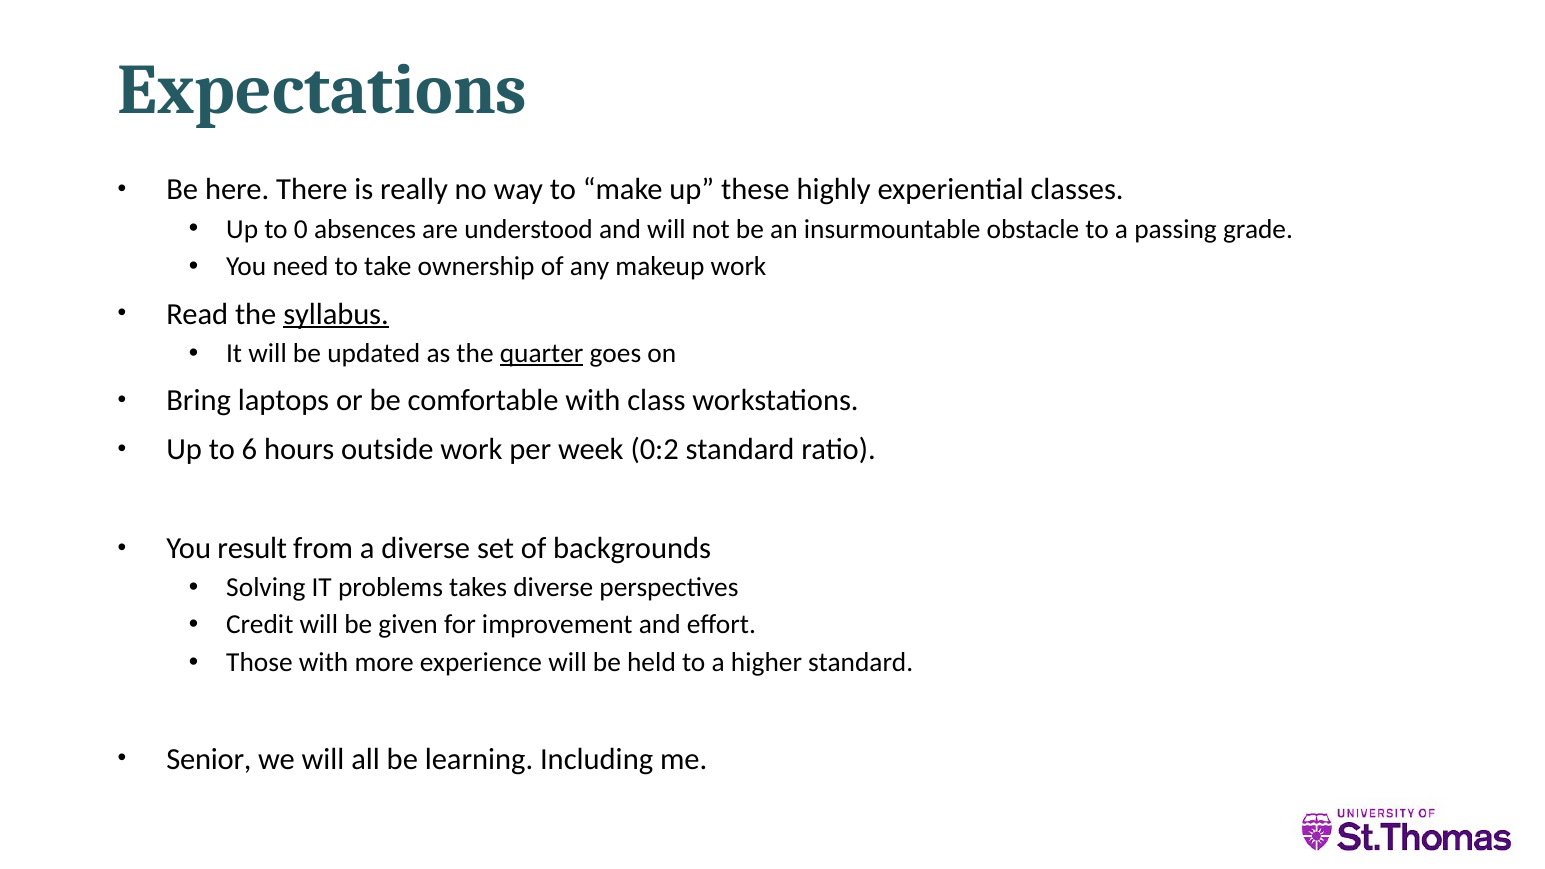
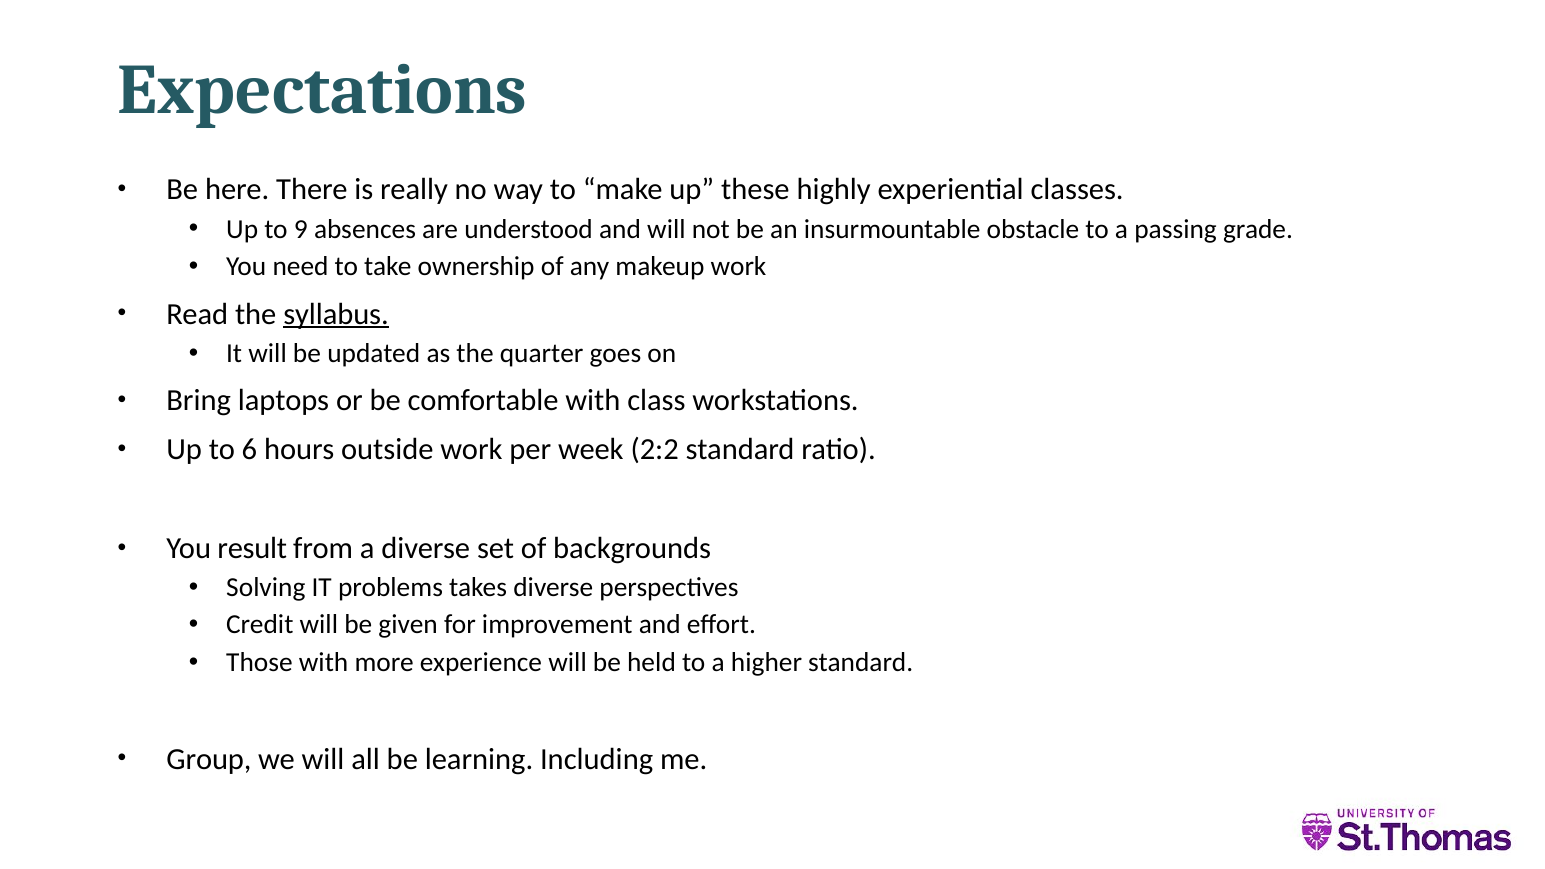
0: 0 -> 9
quarter underline: present -> none
0:2: 0:2 -> 2:2
Senior: Senior -> Group
